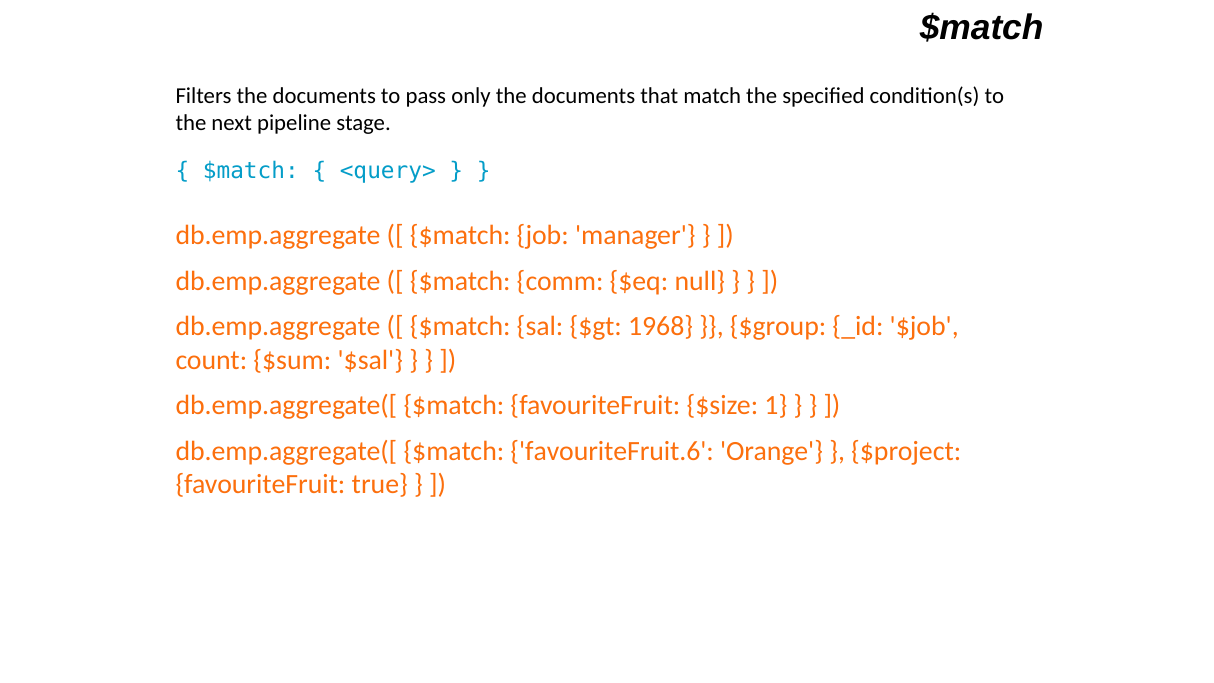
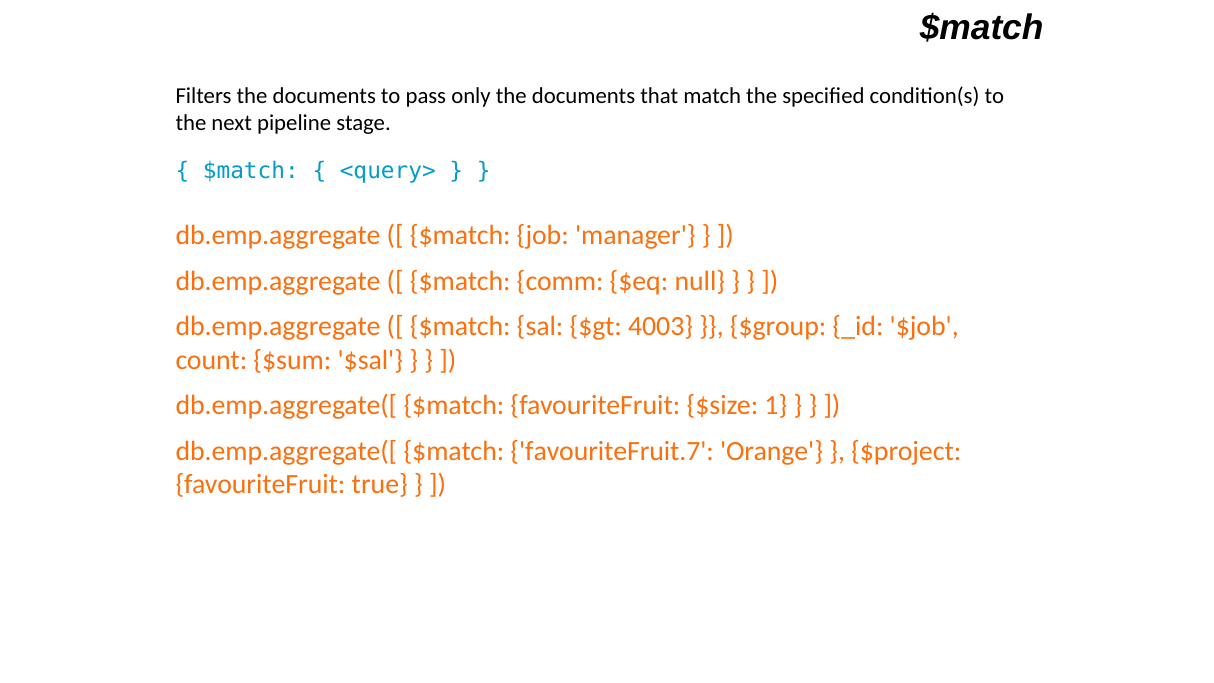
1968: 1968 -> 4003
favouriteFruit.6: favouriteFruit.6 -> favouriteFruit.7
